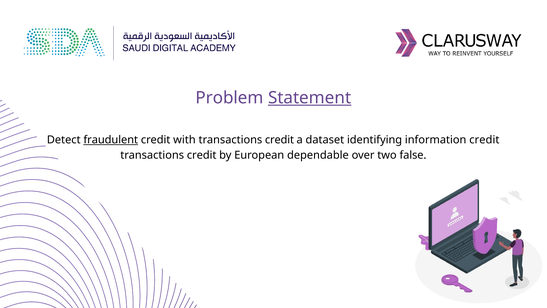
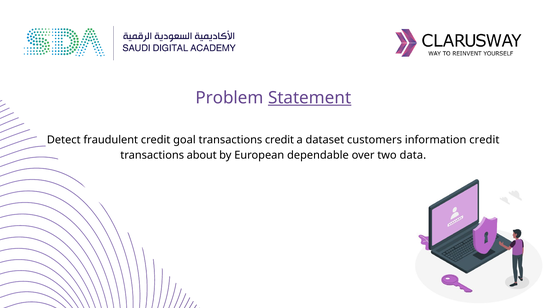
fraudulent underline: present -> none
with: with -> goal
identifying: identifying -> customers
credit at (202, 155): credit -> about
false: false -> data
